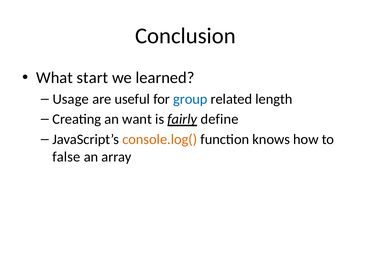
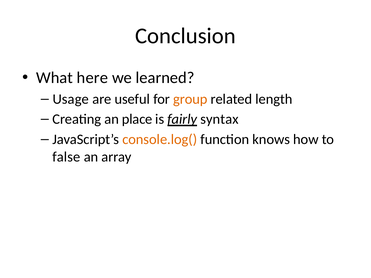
start: start -> here
group colour: blue -> orange
want: want -> place
define: define -> syntax
